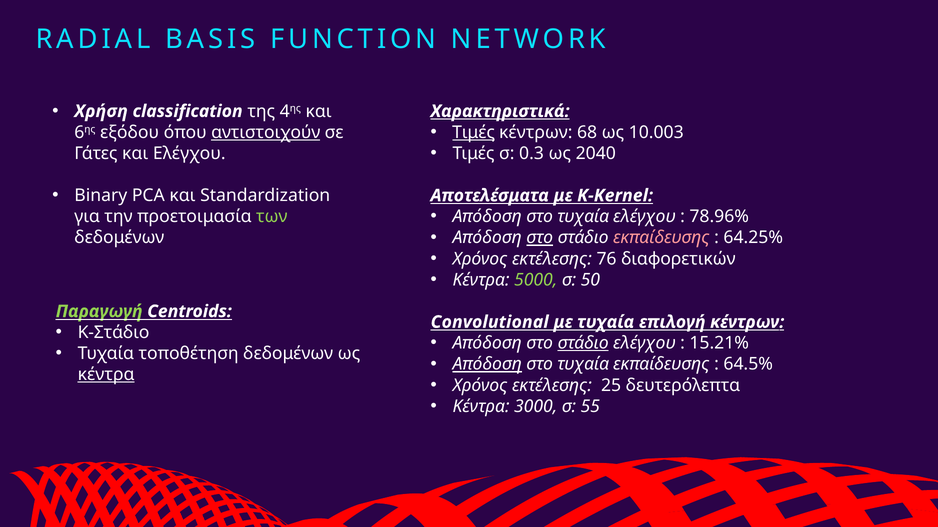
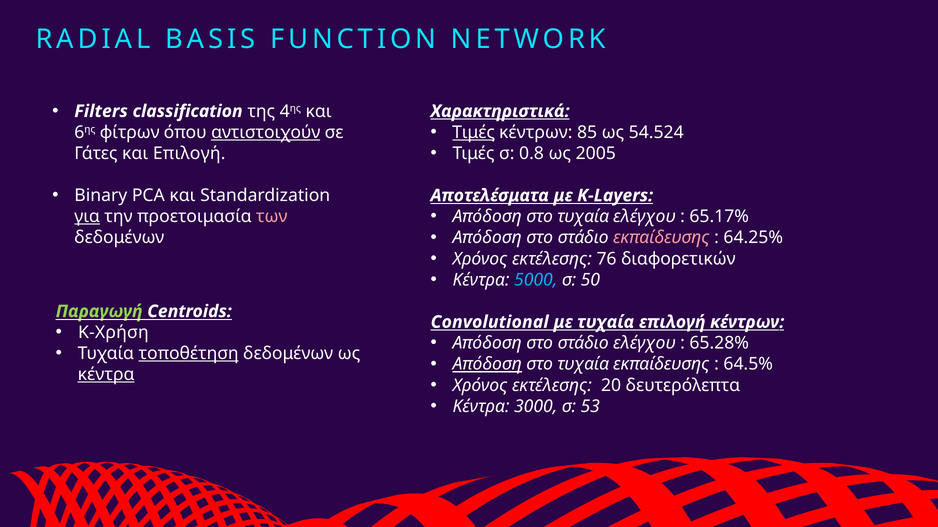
Χρήση: Χρήση -> Filters
68: 68 -> 85
10.003: 10.003 -> 54.524
εξόδου: εξόδου -> φίτρων
0.3: 0.3 -> 0.8
2040: 2040 -> 2005
και Ελέγχου: Ελέγχου -> Επιλογή
K-Kernel: K-Kernel -> K-Layers
78.96%: 78.96% -> 65.17%
για underline: none -> present
των colour: light green -> pink
στο at (540, 238) underline: present -> none
5000 colour: light green -> light blue
K-Στάδιο: K-Στάδιο -> K-Χρήση
στάδιο at (583, 344) underline: present -> none
15.21%: 15.21% -> 65.28%
τοποθέτηση underline: none -> present
25: 25 -> 20
55: 55 -> 53
